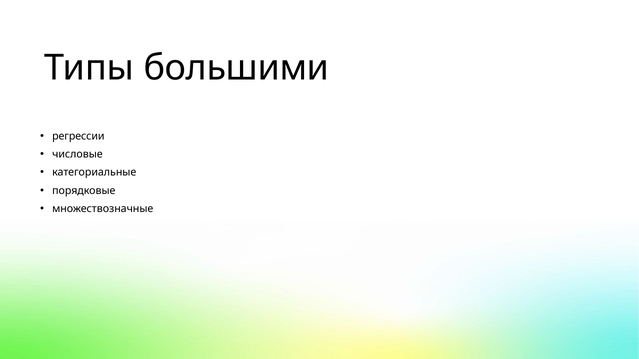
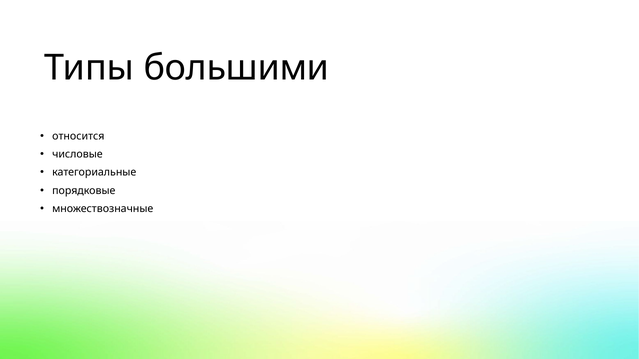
регрессии: регрессии -> относится
